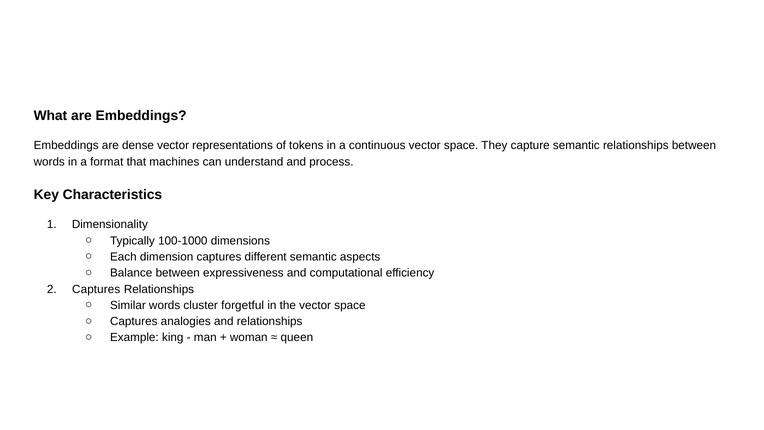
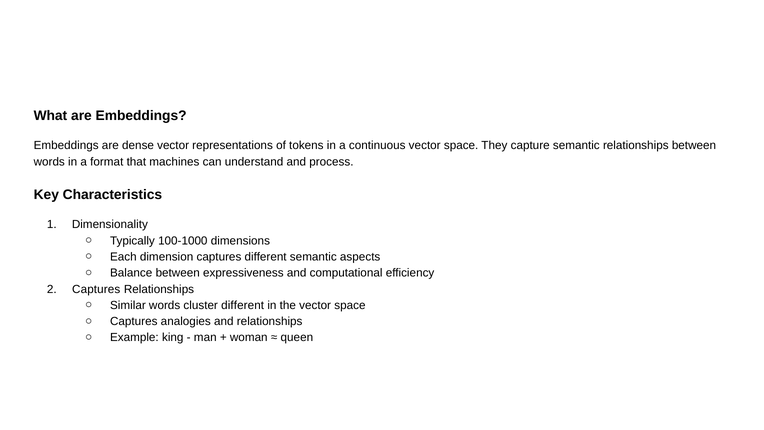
cluster forgetful: forgetful -> different
